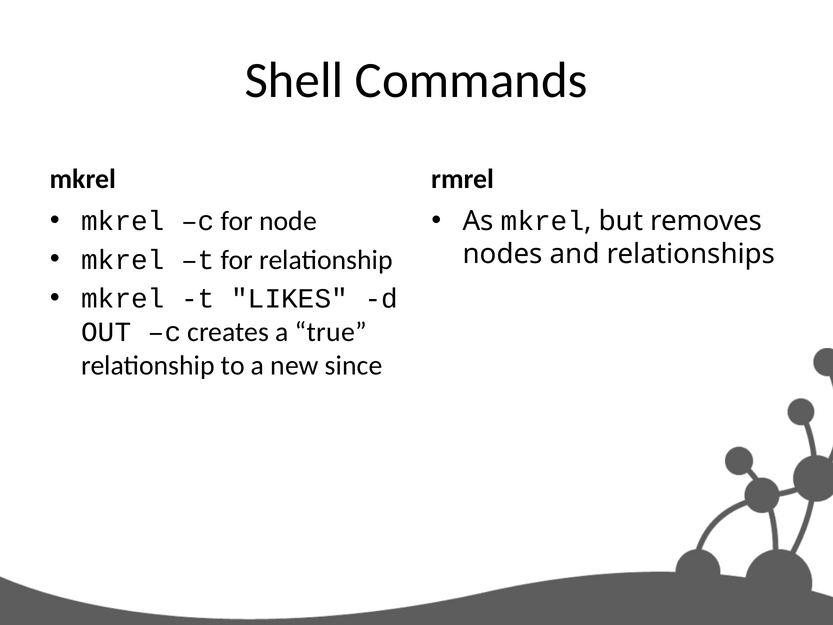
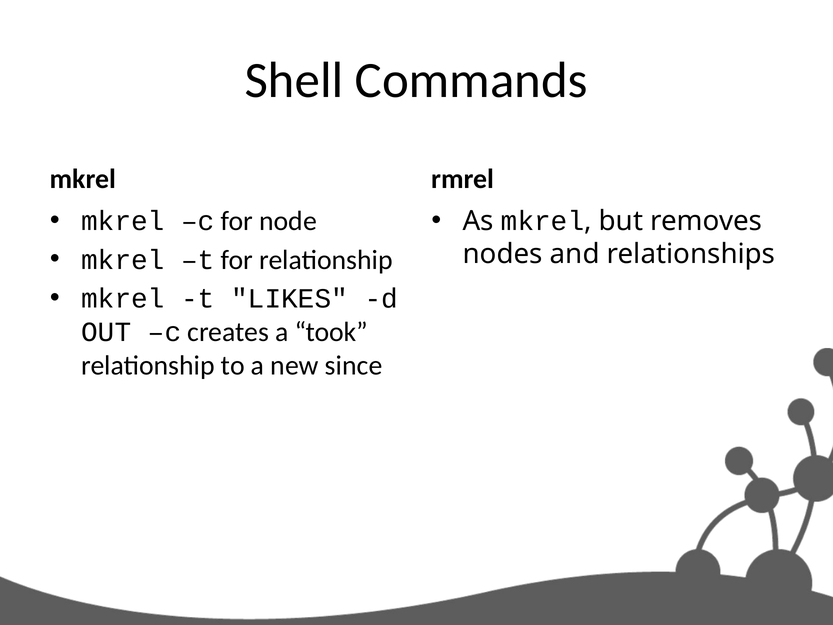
true: true -> took
